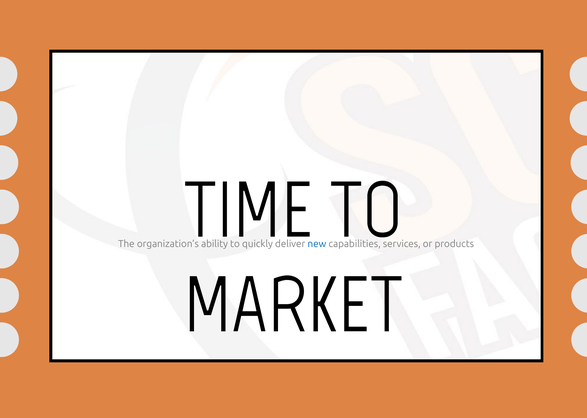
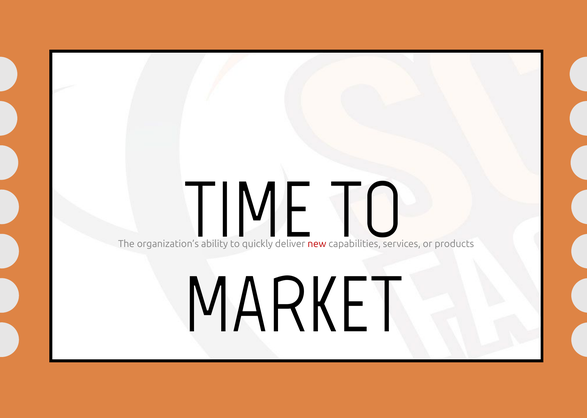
new colour: blue -> red
